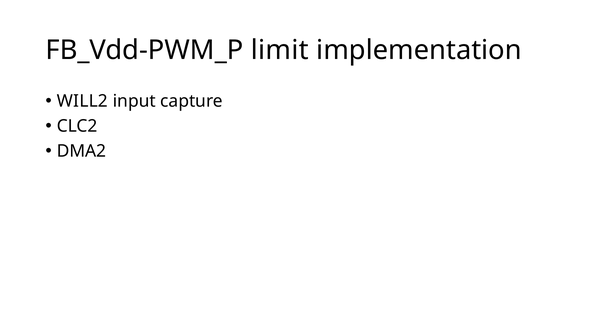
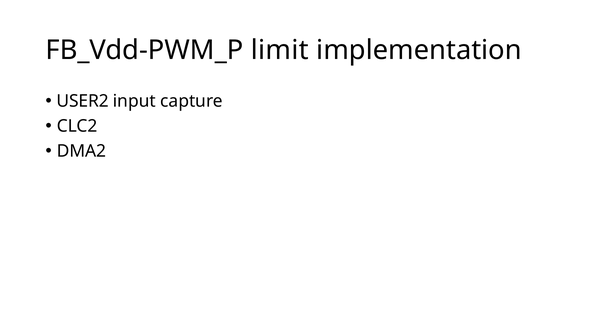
WILL2: WILL2 -> USER2
